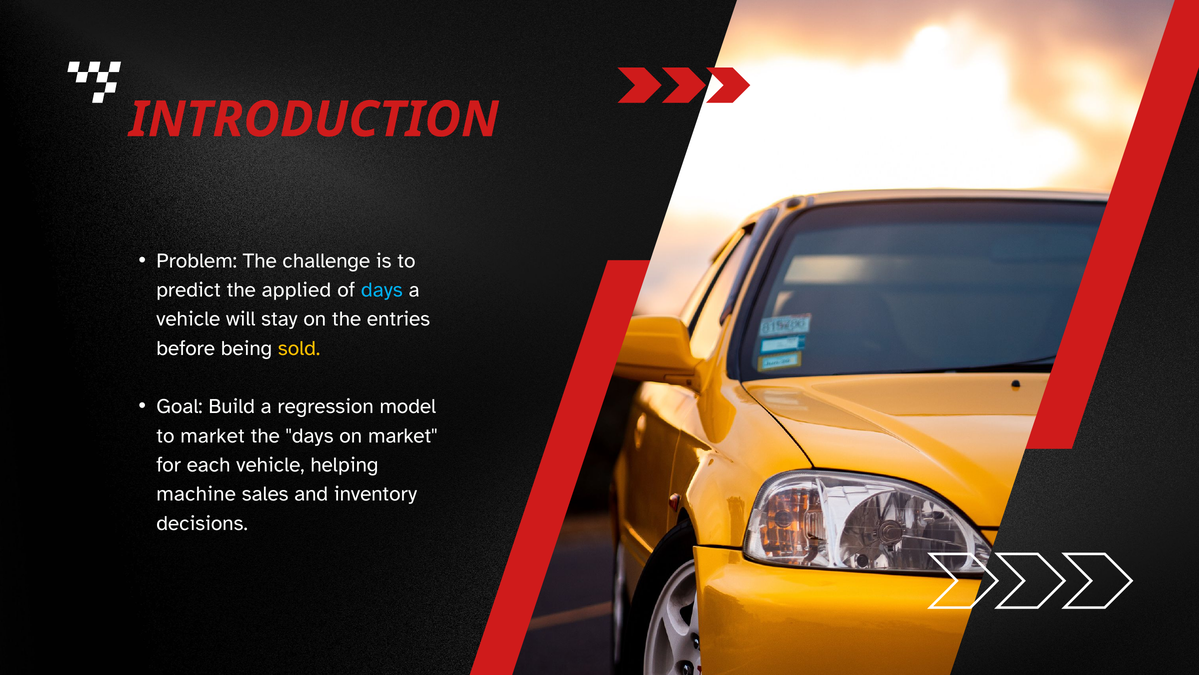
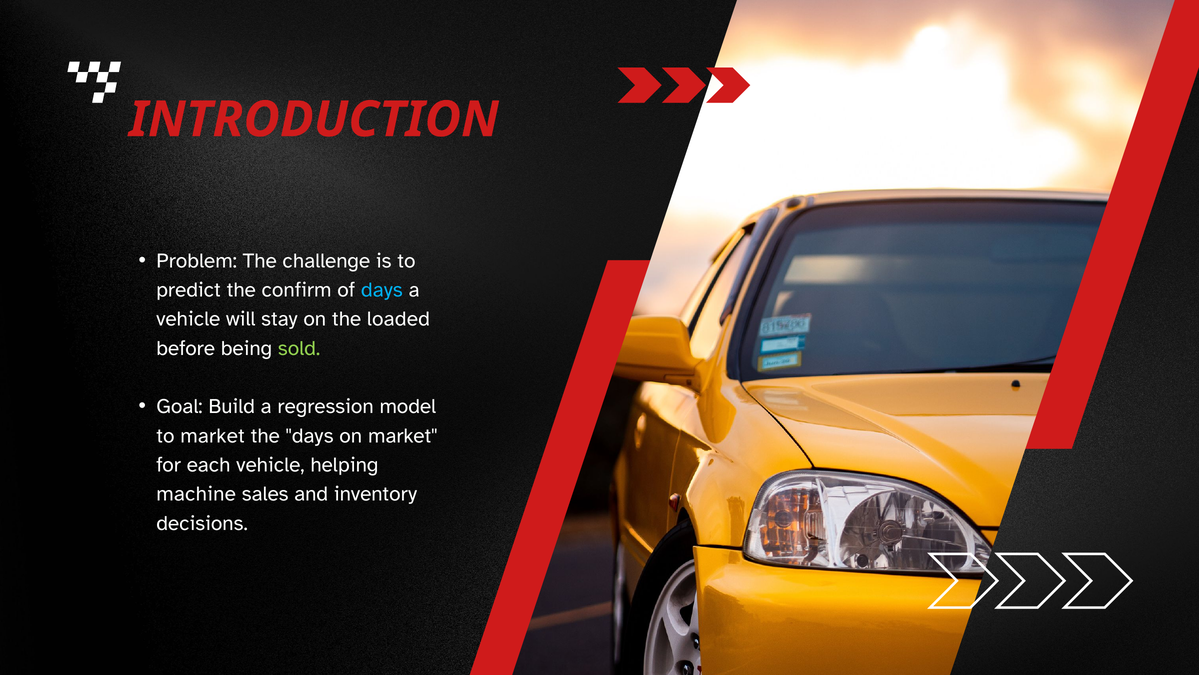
applied: applied -> confirm
entries: entries -> loaded
sold colour: yellow -> light green
